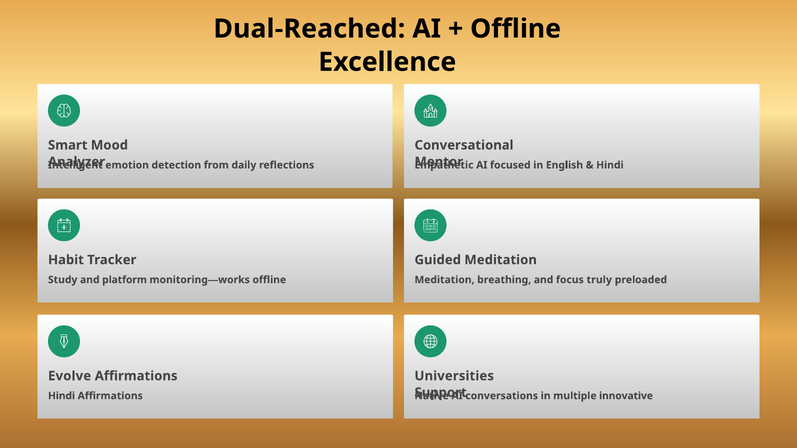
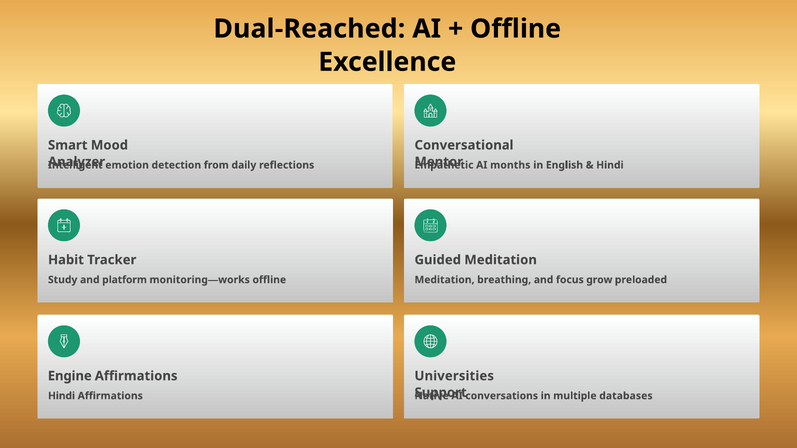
focused: focused -> months
truly: truly -> grow
Evolve: Evolve -> Engine
innovative: innovative -> databases
